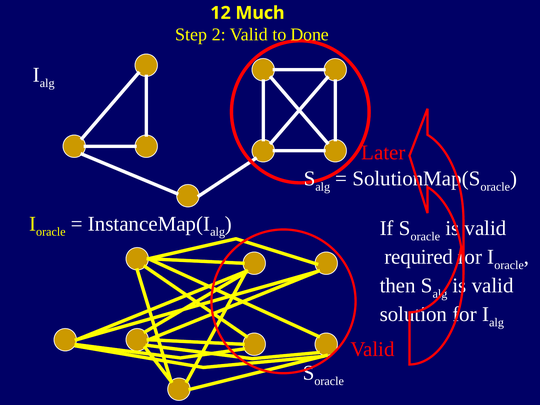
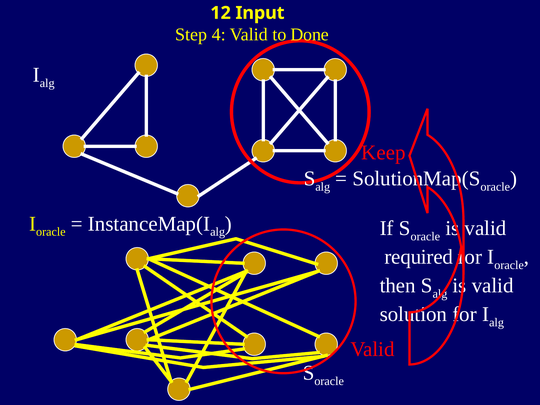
Much: Much -> Input
2: 2 -> 4
Later: Later -> Keep
